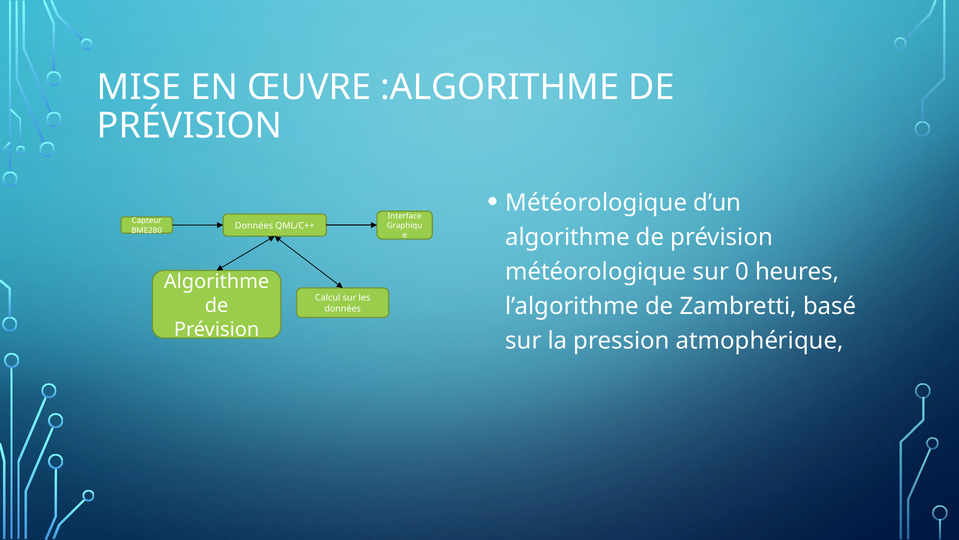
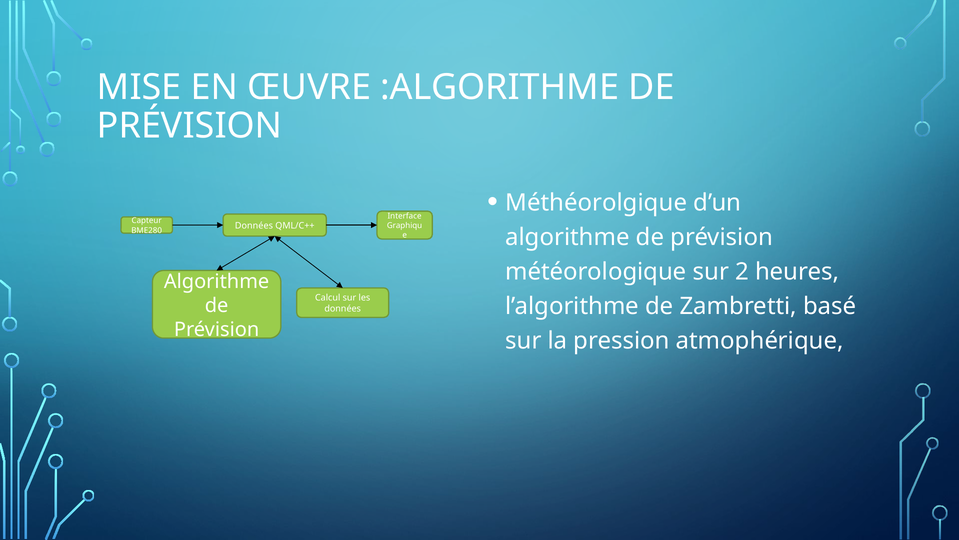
Météorologique at (596, 202): Météorologique -> Méthéorolgique
0: 0 -> 2
